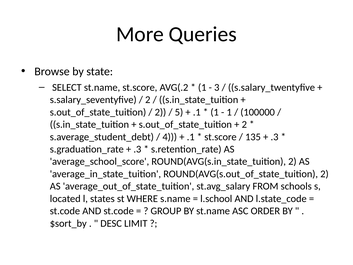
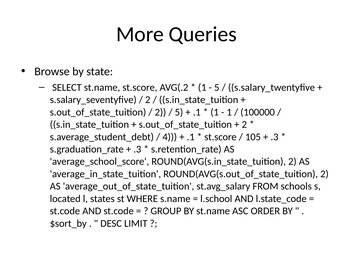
3 at (217, 87): 3 -> 5
135: 135 -> 105
